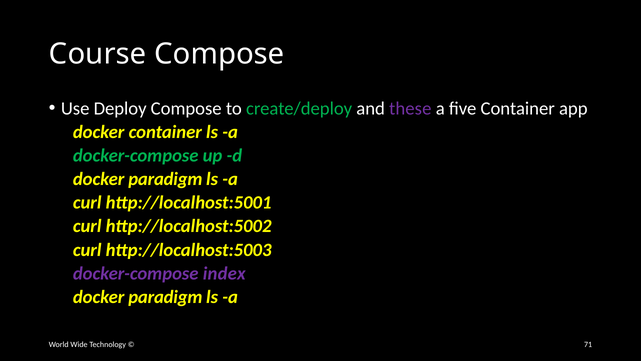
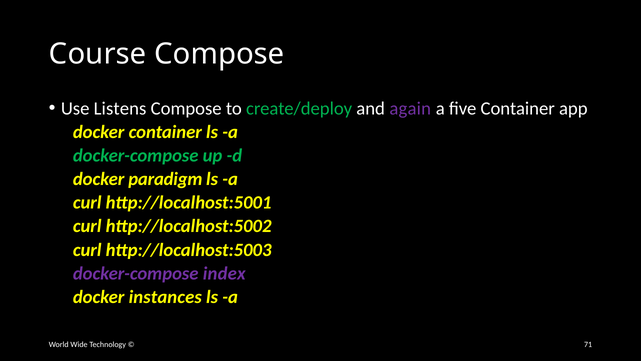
Deploy: Deploy -> Listens
these: these -> again
paradigm at (165, 297): paradigm -> instances
